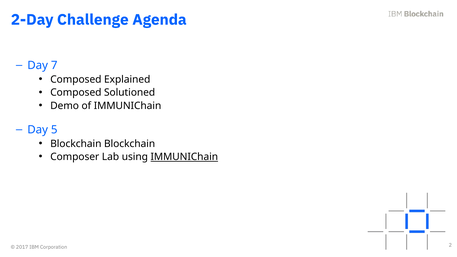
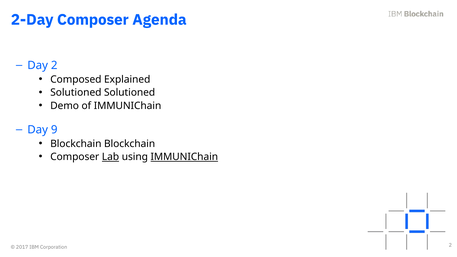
2-Day Challenge: Challenge -> Composer
Day 7: 7 -> 2
Composed at (76, 93): Composed -> Solutioned
5: 5 -> 9
Lab underline: none -> present
